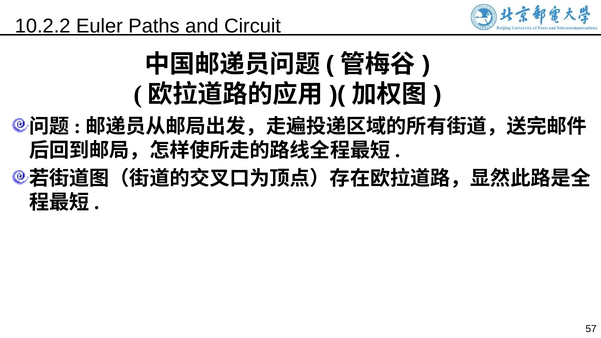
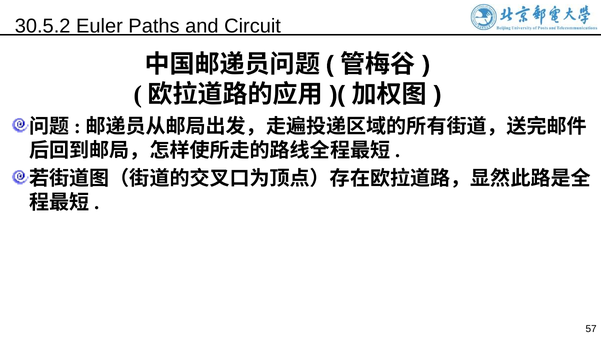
10.2.2: 10.2.2 -> 30.5.2
